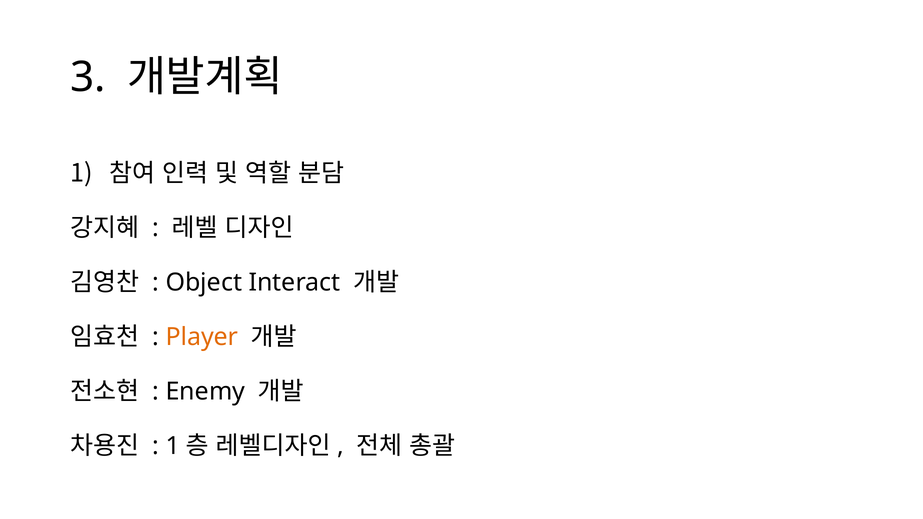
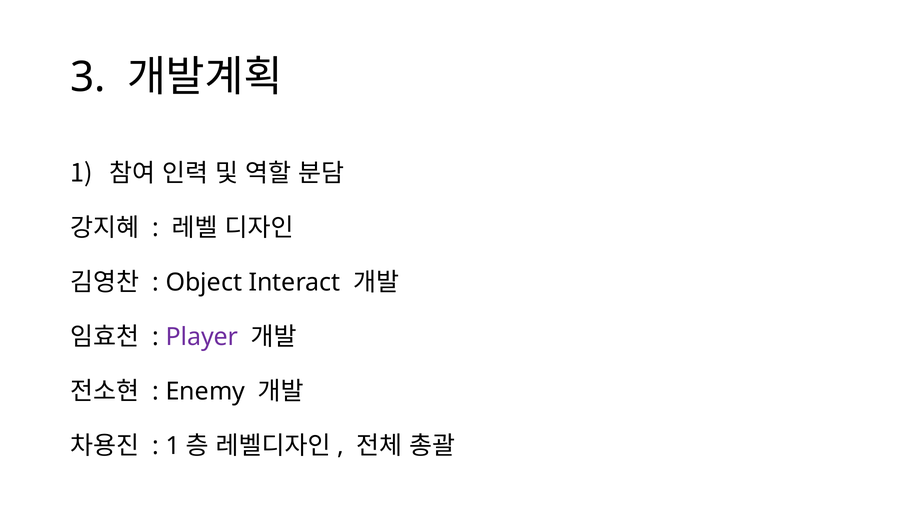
Player colour: orange -> purple
